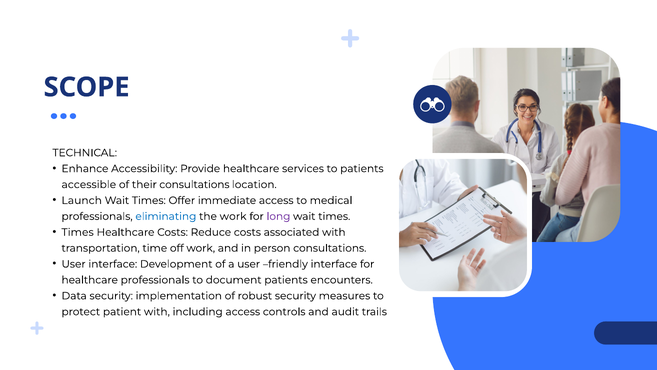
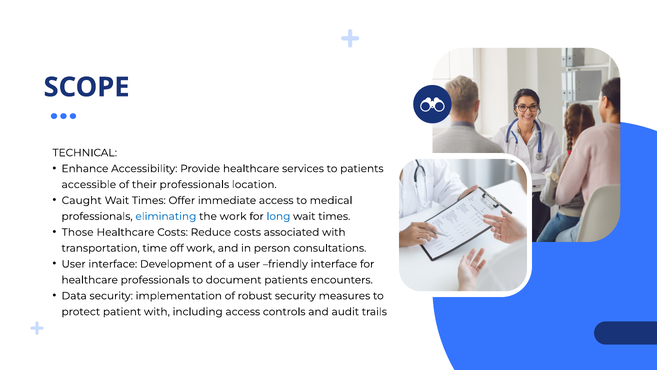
their consultations: consultations -> professionals
Launch: Launch -> Caught
long colour: purple -> blue
Times at (78, 232): Times -> Those
